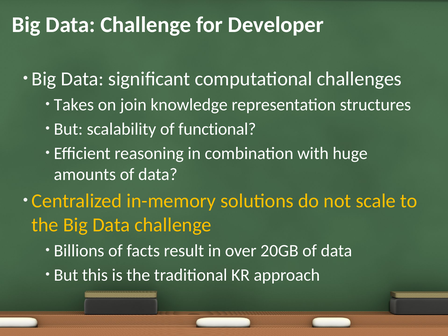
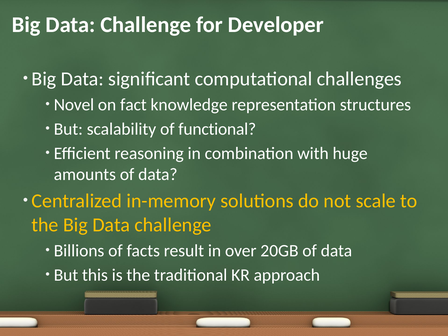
Takes: Takes -> Novel
join: join -> fact
